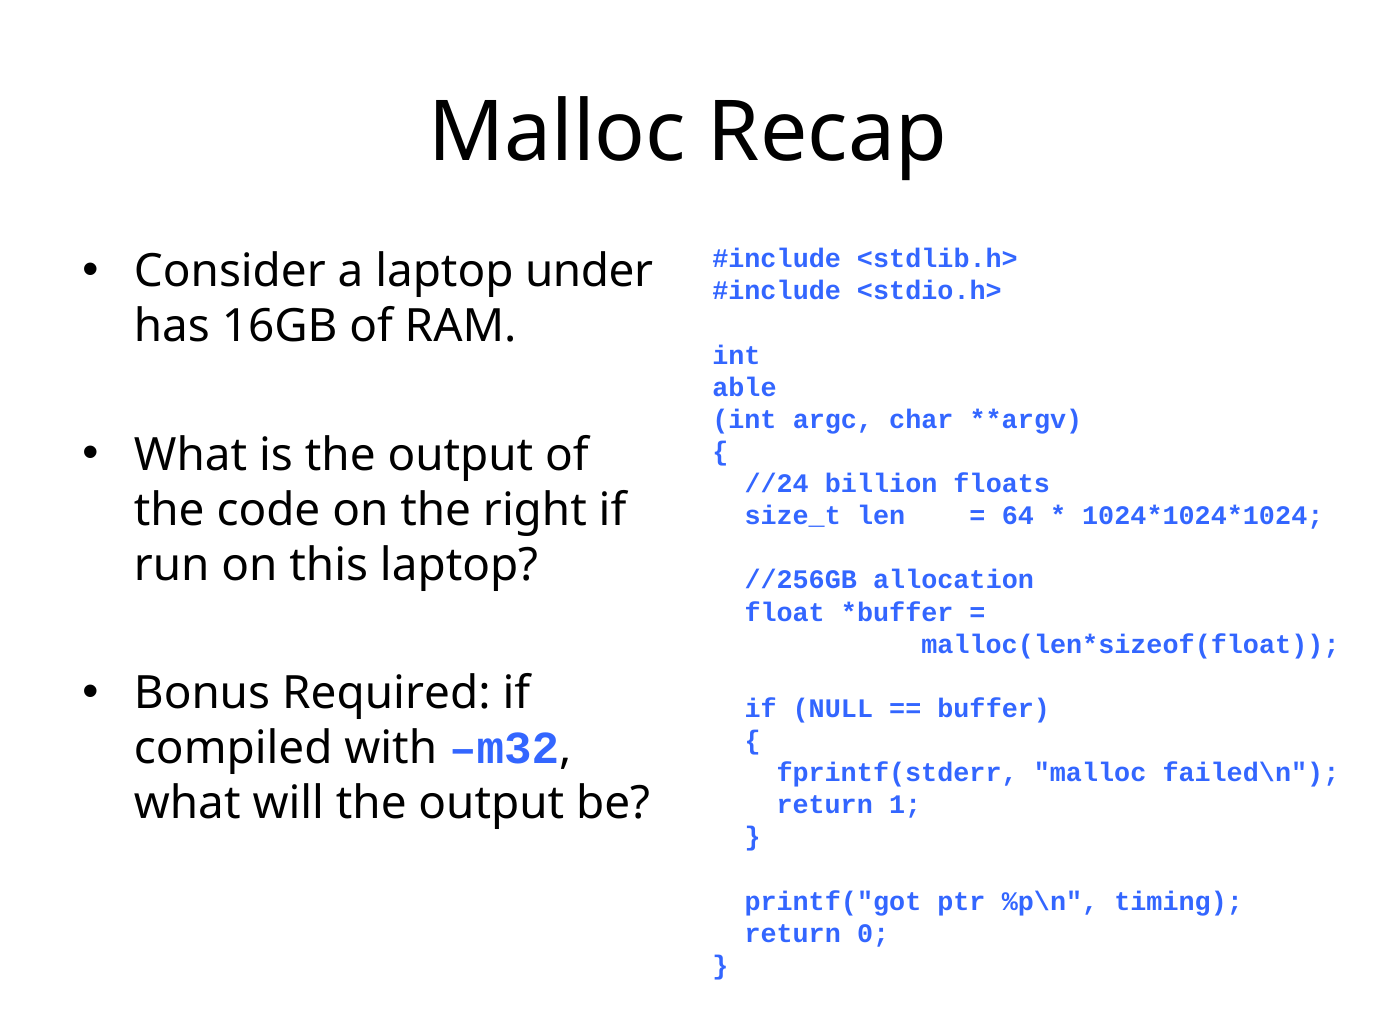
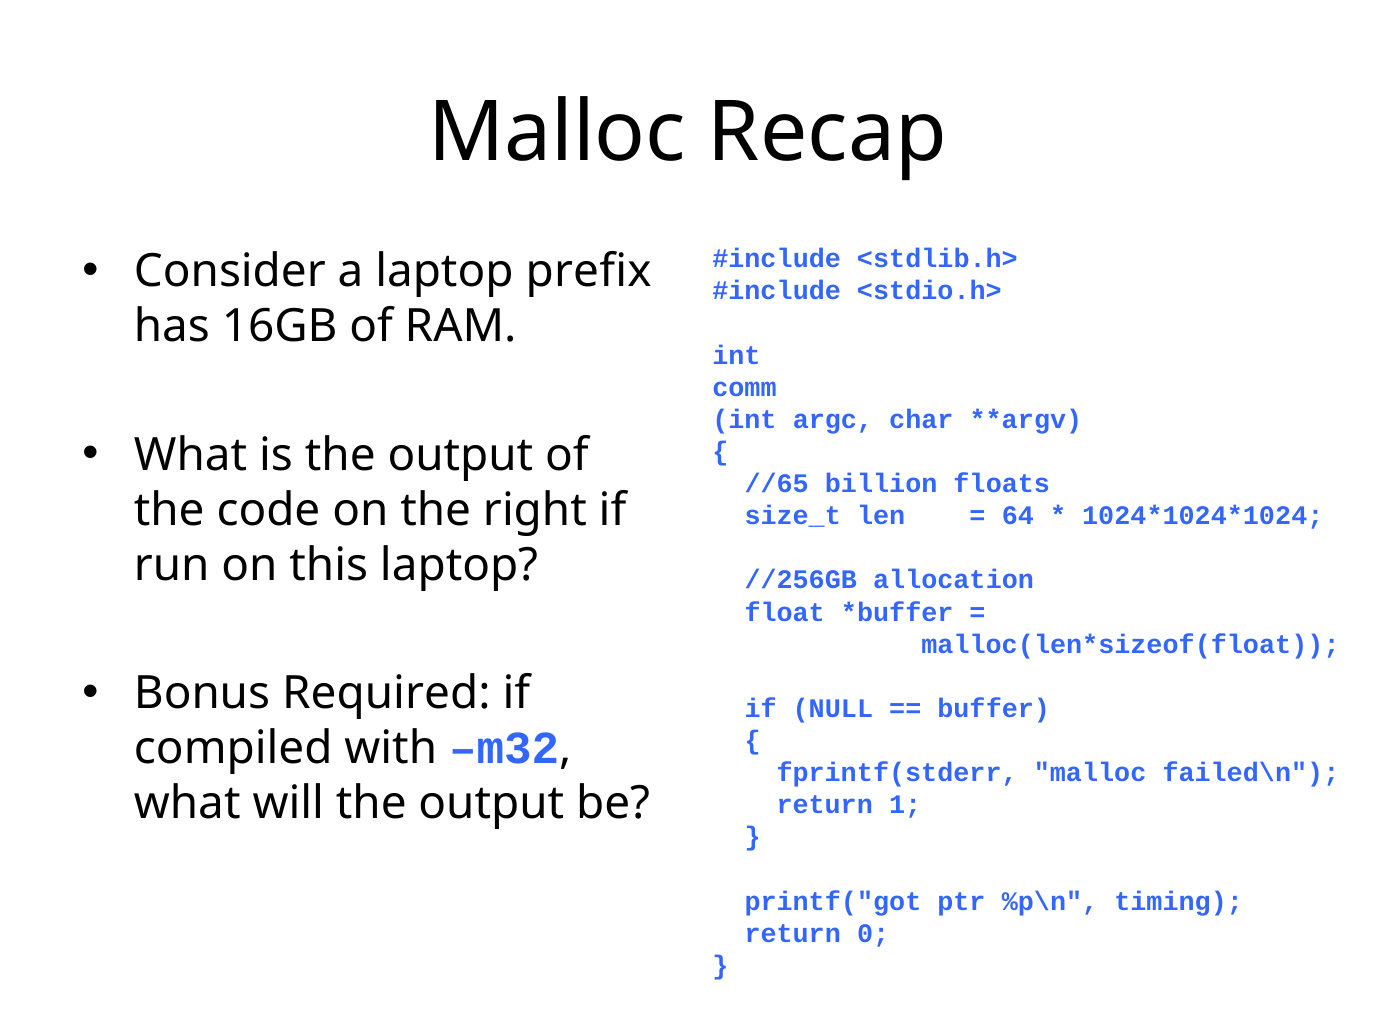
under: under -> prefix
able: able -> comm
//24: //24 -> //65
